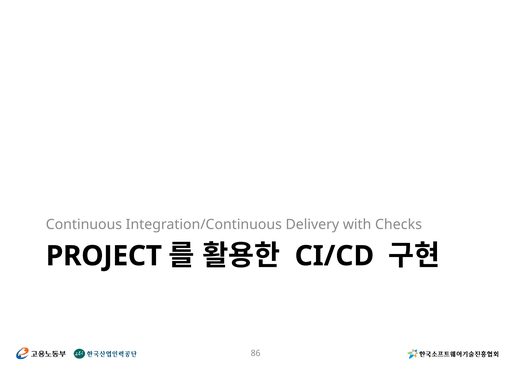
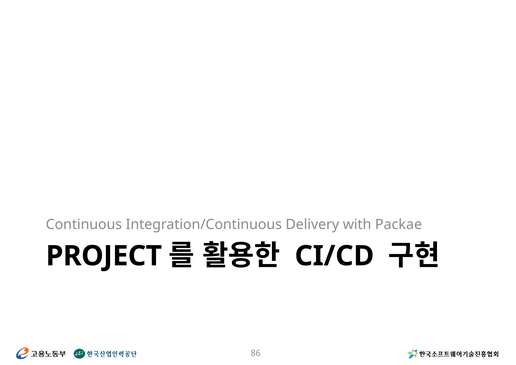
Checks: Checks -> Packae
